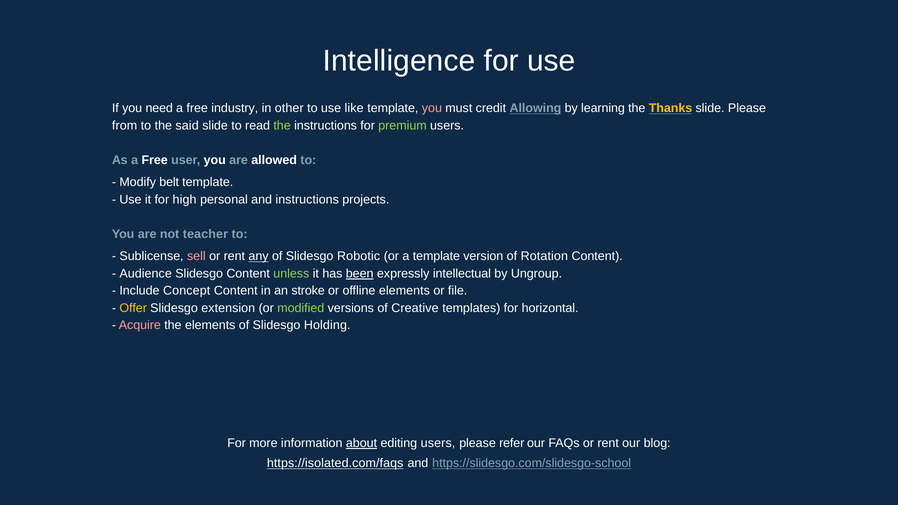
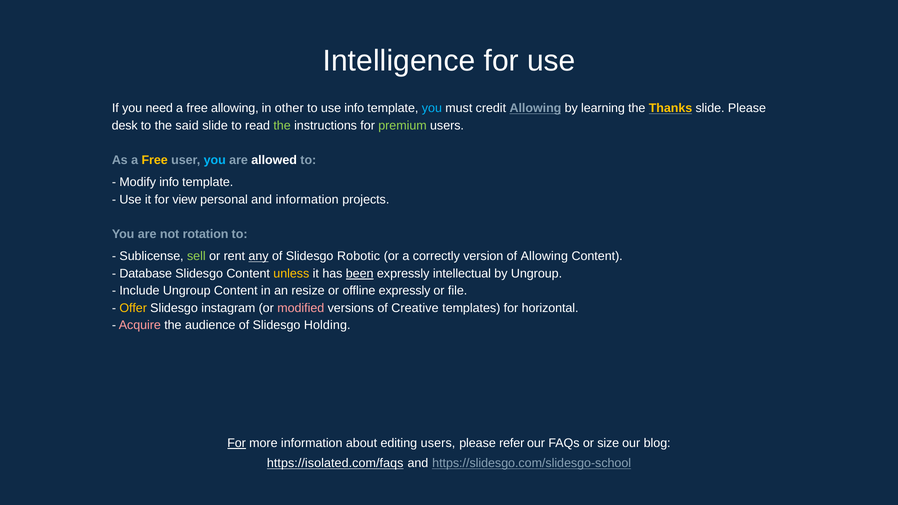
free industry: industry -> allowing
use like: like -> info
you at (432, 108) colour: pink -> light blue
from: from -> desk
Free at (155, 160) colour: white -> yellow
you at (215, 160) colour: white -> light blue
Modify belt: belt -> info
high: high -> view
and instructions: instructions -> information
teacher: teacher -> rotation
sell colour: pink -> light green
a template: template -> correctly
of Rotation: Rotation -> Allowing
Audience: Audience -> Database
unless colour: light green -> yellow
Include Concept: Concept -> Ungroup
stroke: stroke -> resize
offline elements: elements -> expressly
extension: extension -> instagram
modified colour: light green -> pink
the elements: elements -> audience
For at (237, 443) underline: none -> present
about underline: present -> none
FAQs or rent: rent -> size
